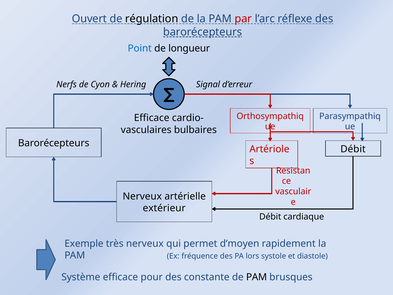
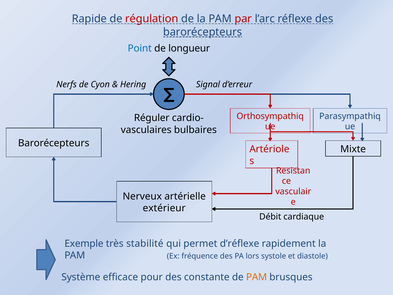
Ouvert: Ouvert -> Rapide
régulation colour: black -> red
Efficace at (152, 118): Efficace -> Réguler
Débit at (353, 149): Débit -> Mixte
très nerveux: nerveux -> stabilité
d’moyen: d’moyen -> d’réflexe
PAM at (257, 277) colour: black -> orange
